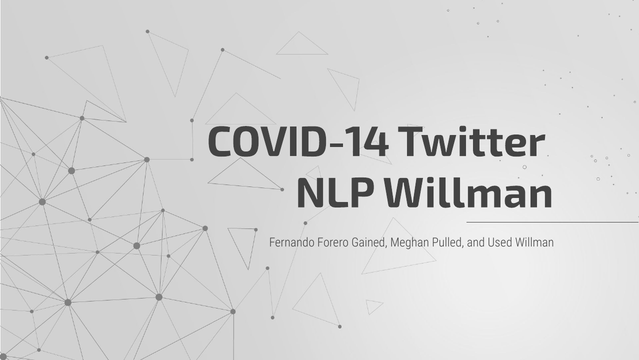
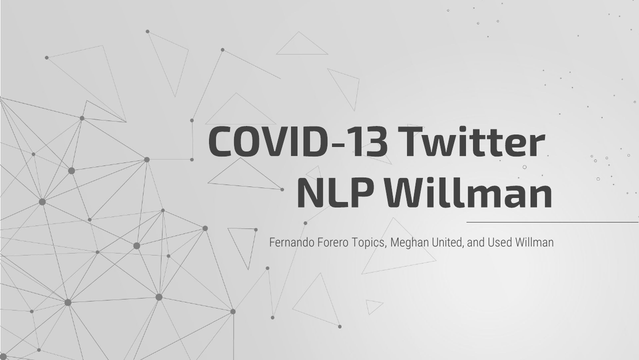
COVID-14: COVID-14 -> COVID-13
Gained: Gained -> Topics
Pulled: Pulled -> United
